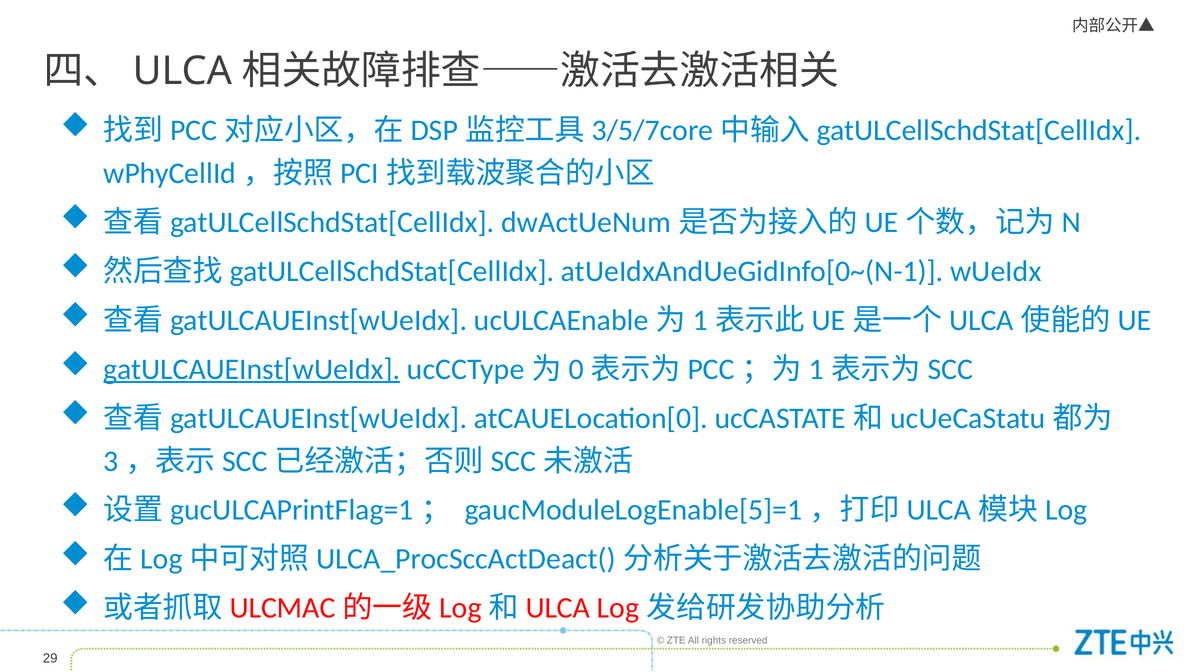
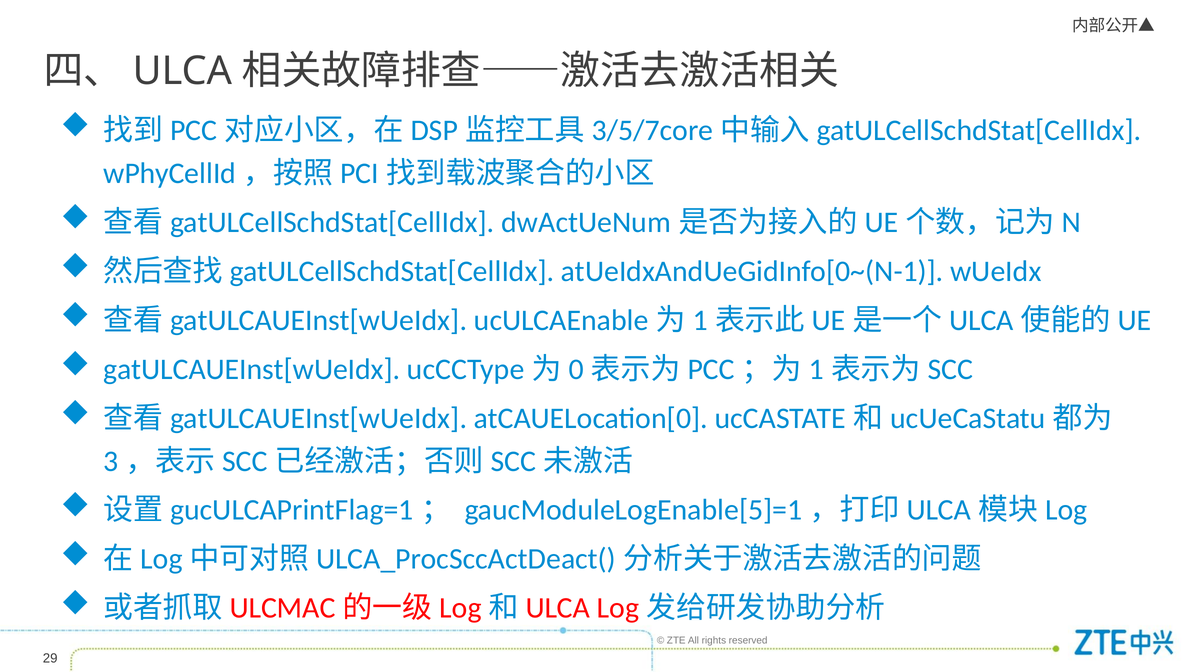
gatULCAUEInst[wUeIdx underline: present -> none
